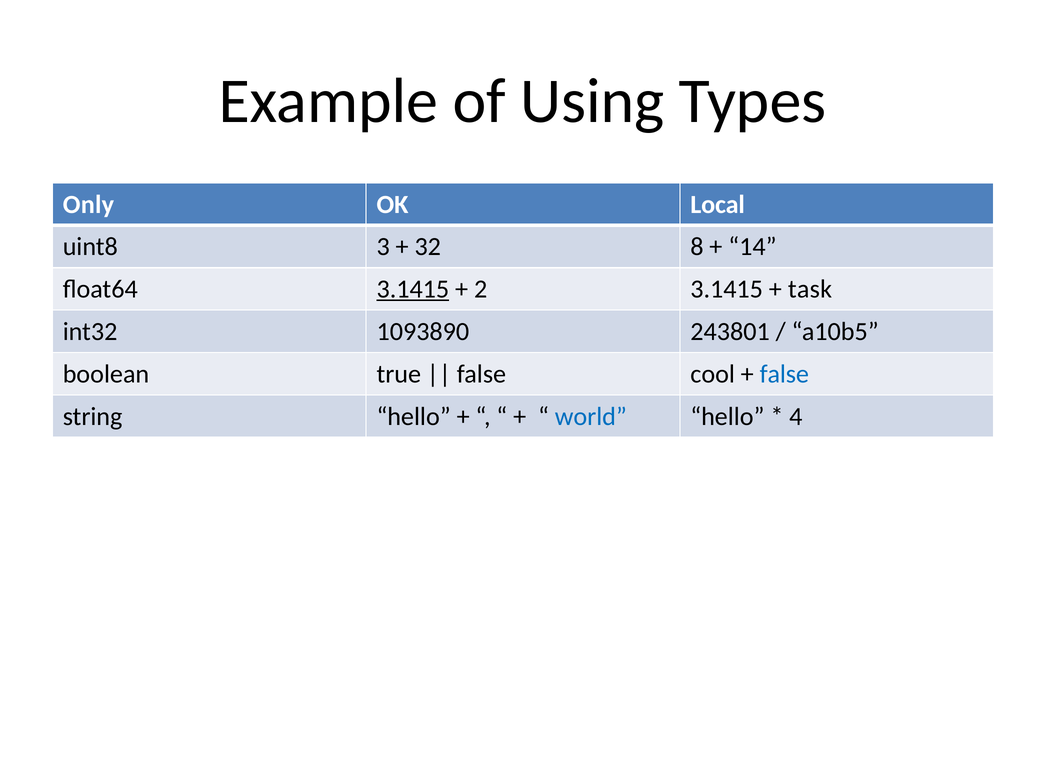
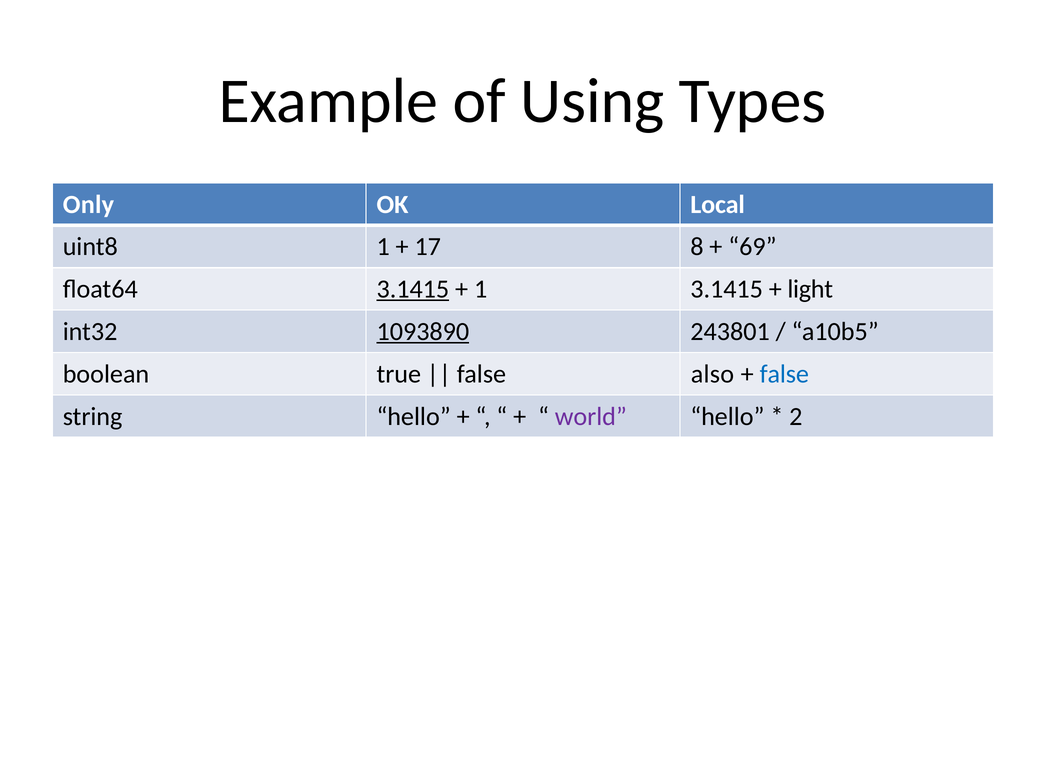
uint8 3: 3 -> 1
32: 32 -> 17
14: 14 -> 69
2 at (481, 289): 2 -> 1
task: task -> light
1093890 underline: none -> present
cool: cool -> also
world colour: blue -> purple
4: 4 -> 2
